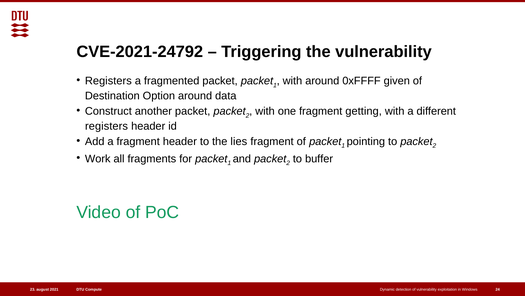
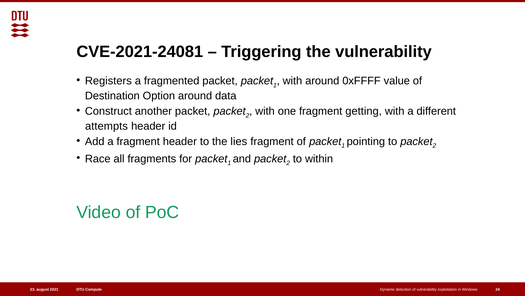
CVE-2021-24792: CVE-2021-24792 -> CVE-2021-24081
given: given -> value
registers at (106, 126): registers -> attempts
Work: Work -> Race
buffer: buffer -> within
